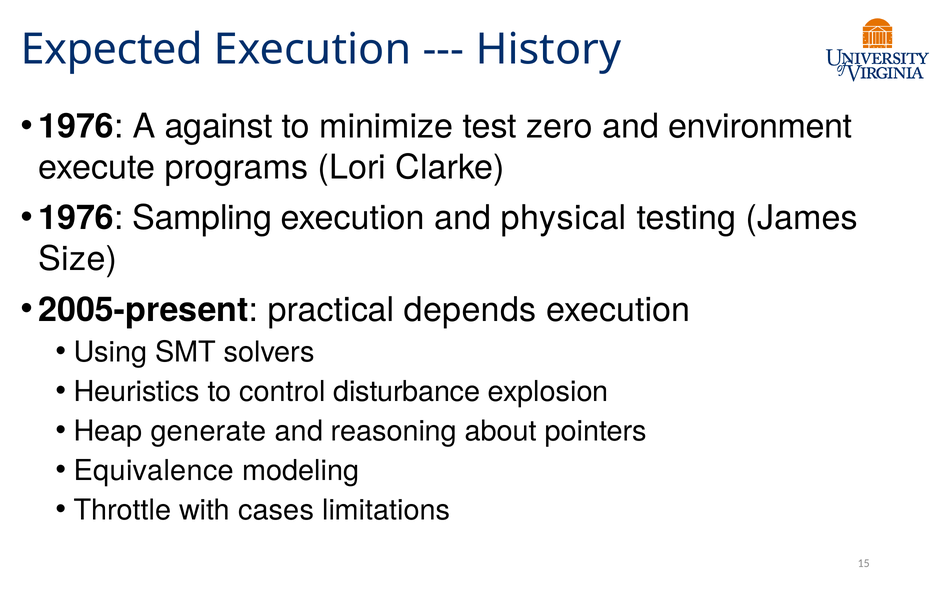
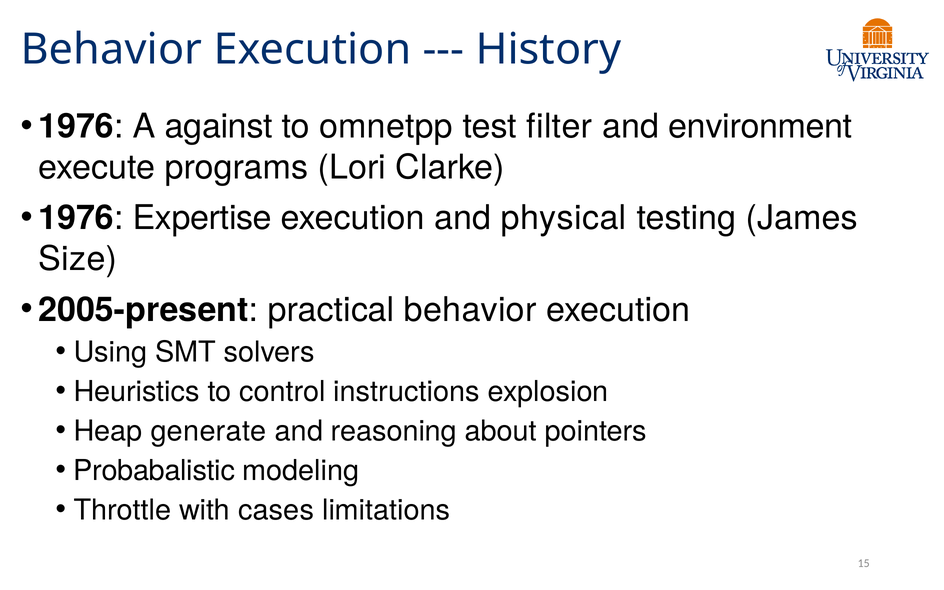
Expected at (112, 50): Expected -> Behavior
minimize: minimize -> omnetpp
zero: zero -> filter
Sampling: Sampling -> Expertise
practical depends: depends -> behavior
disturbance: disturbance -> instructions
Equivalence: Equivalence -> Probabalistic
